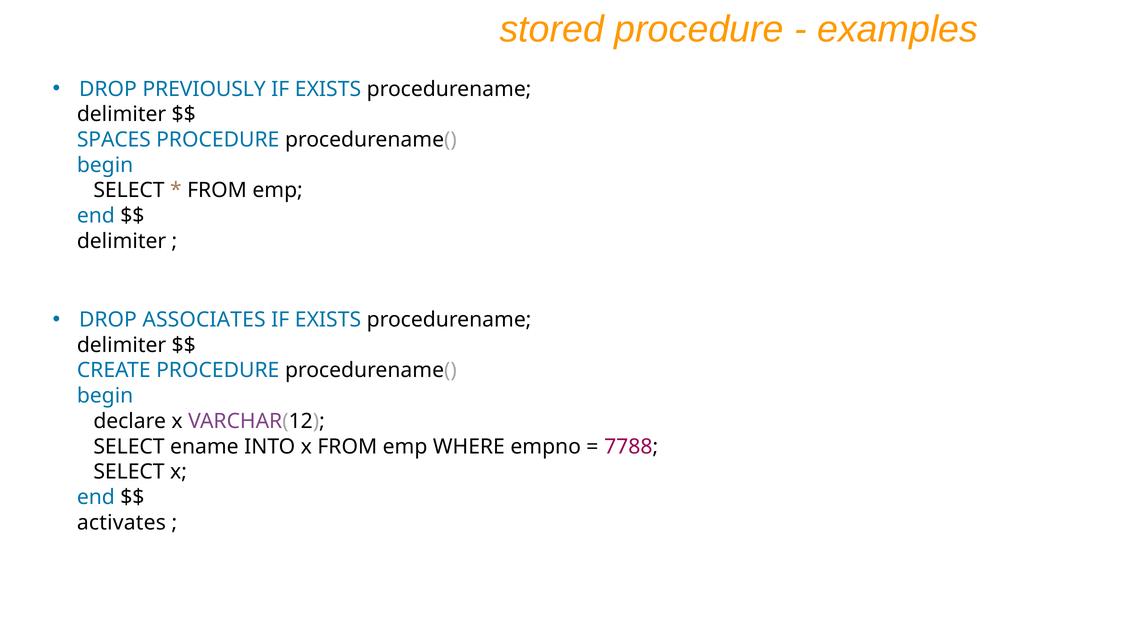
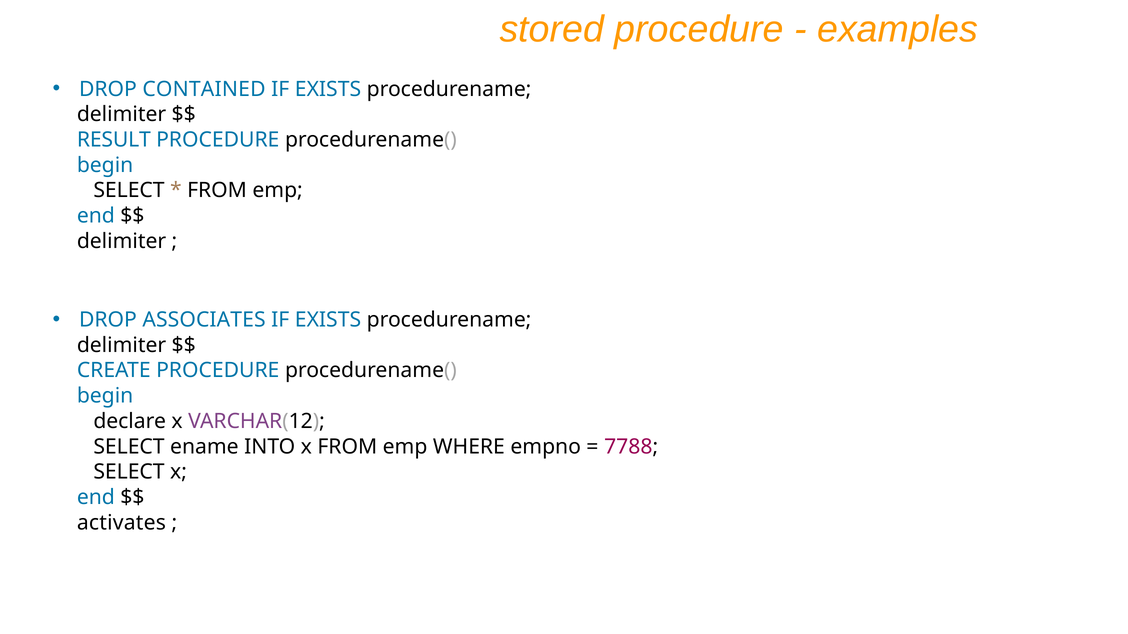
PREVIOUSLY: PREVIOUSLY -> CONTAINED
SPACES: SPACES -> RESULT
